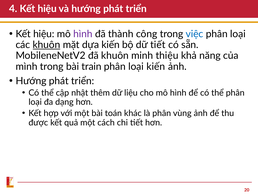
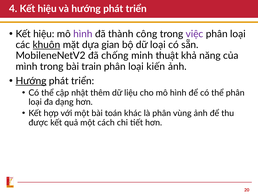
việc colour: blue -> purple
dựa kiến: kiến -> gian
dữ tiết: tiết -> loại
đã khuôn: khuôn -> chống
thiệu: thiệu -> thuật
Hướng at (31, 81) underline: none -> present
